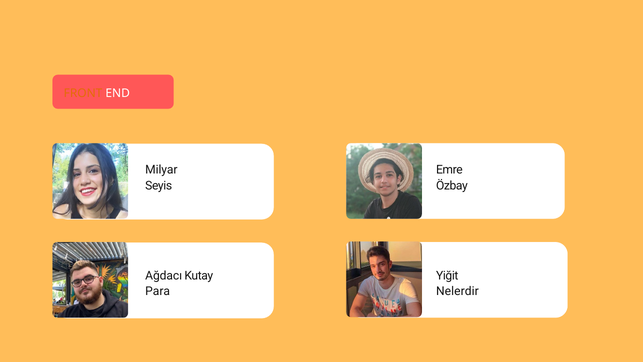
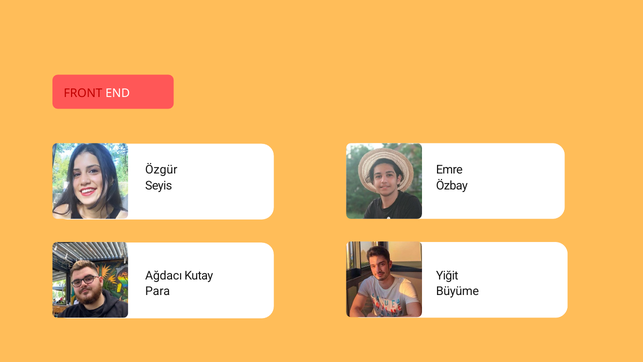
FRONT colour: orange -> red
Milyar: Milyar -> Özgür
Nelerdir: Nelerdir -> Büyüme
